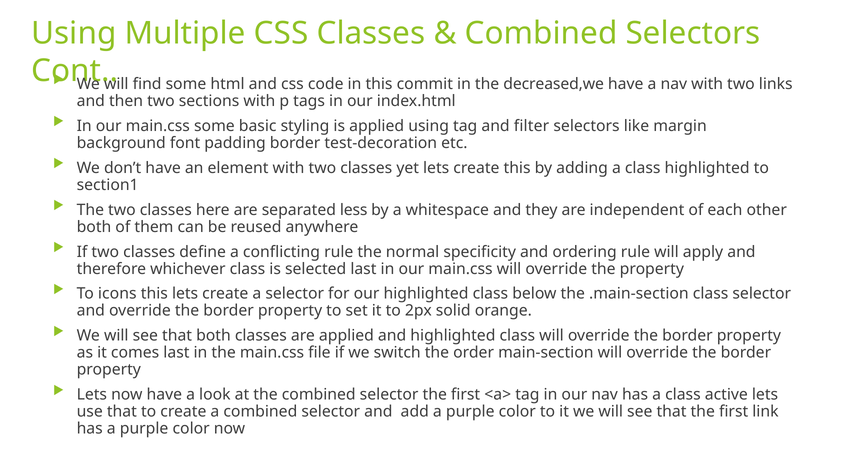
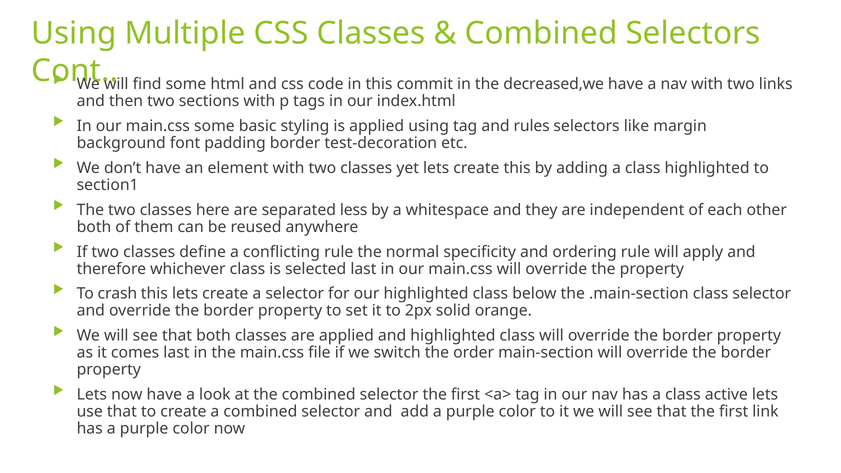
filter: filter -> rules
icons: icons -> crash
